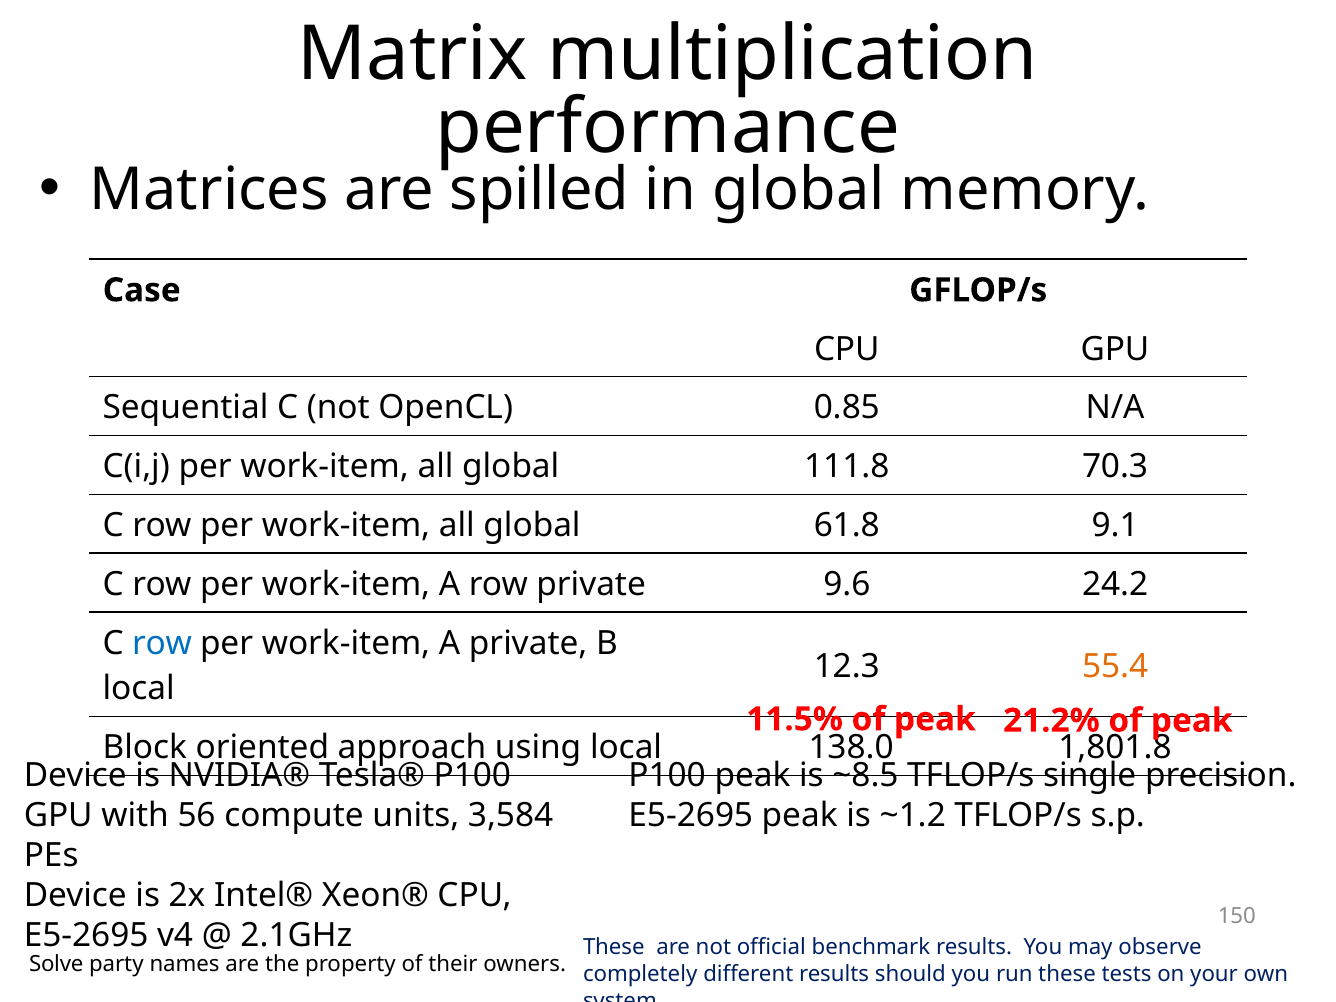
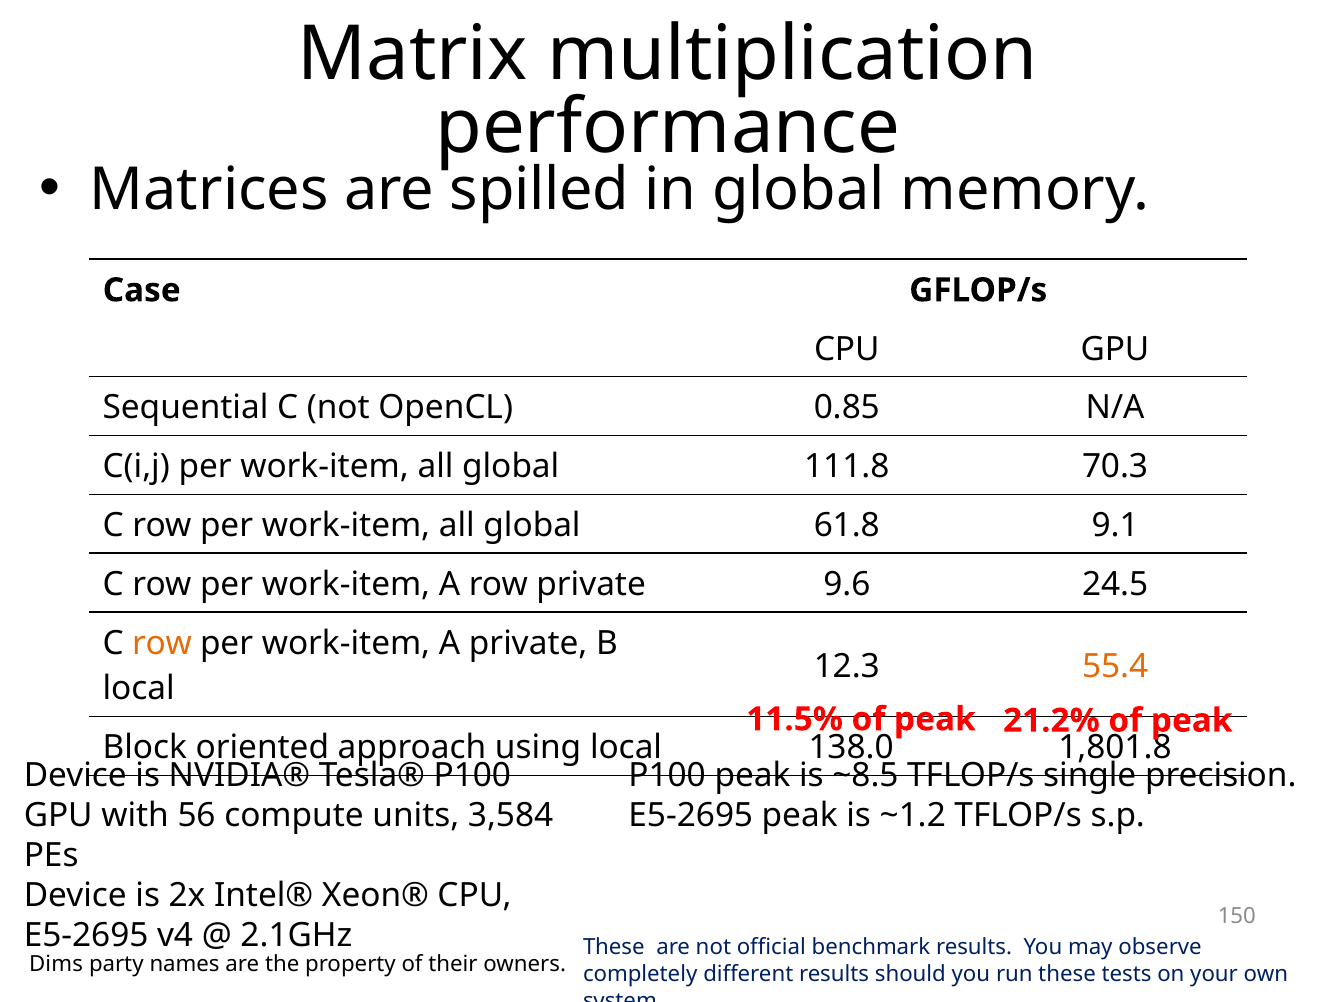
24.2: 24.2 -> 24.5
row at (162, 643) colour: blue -> orange
Solve: Solve -> Dims
